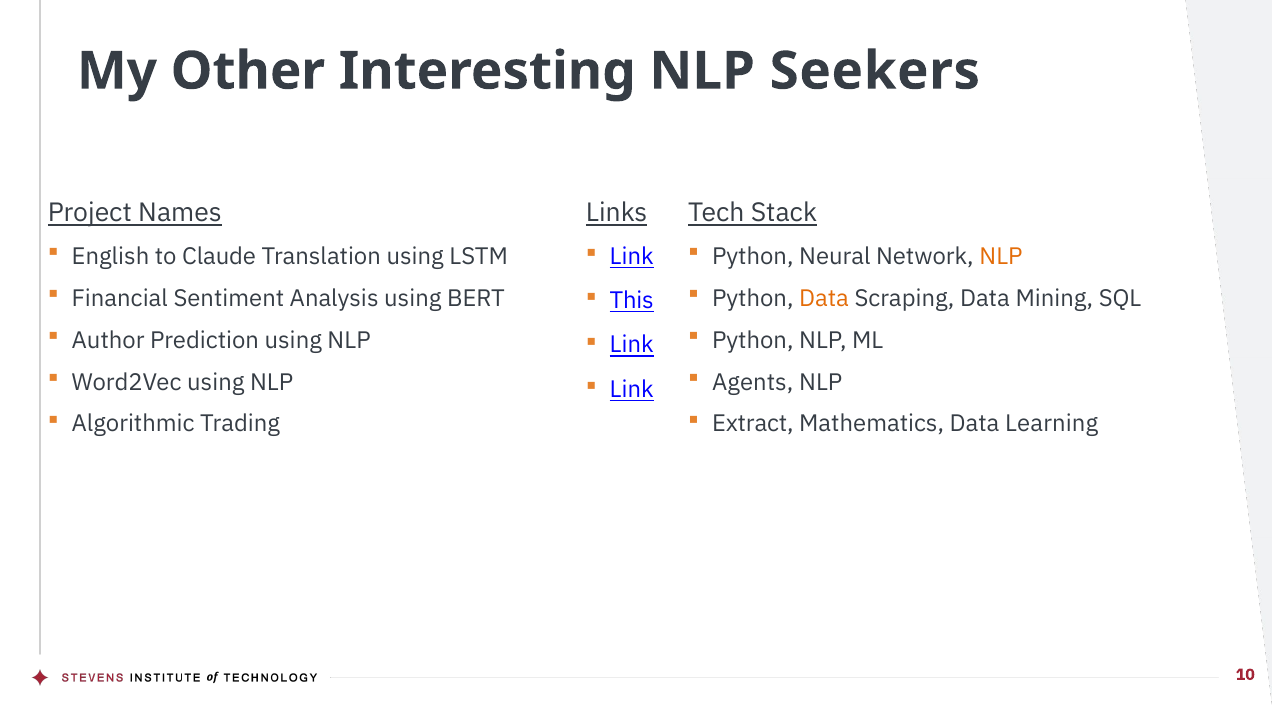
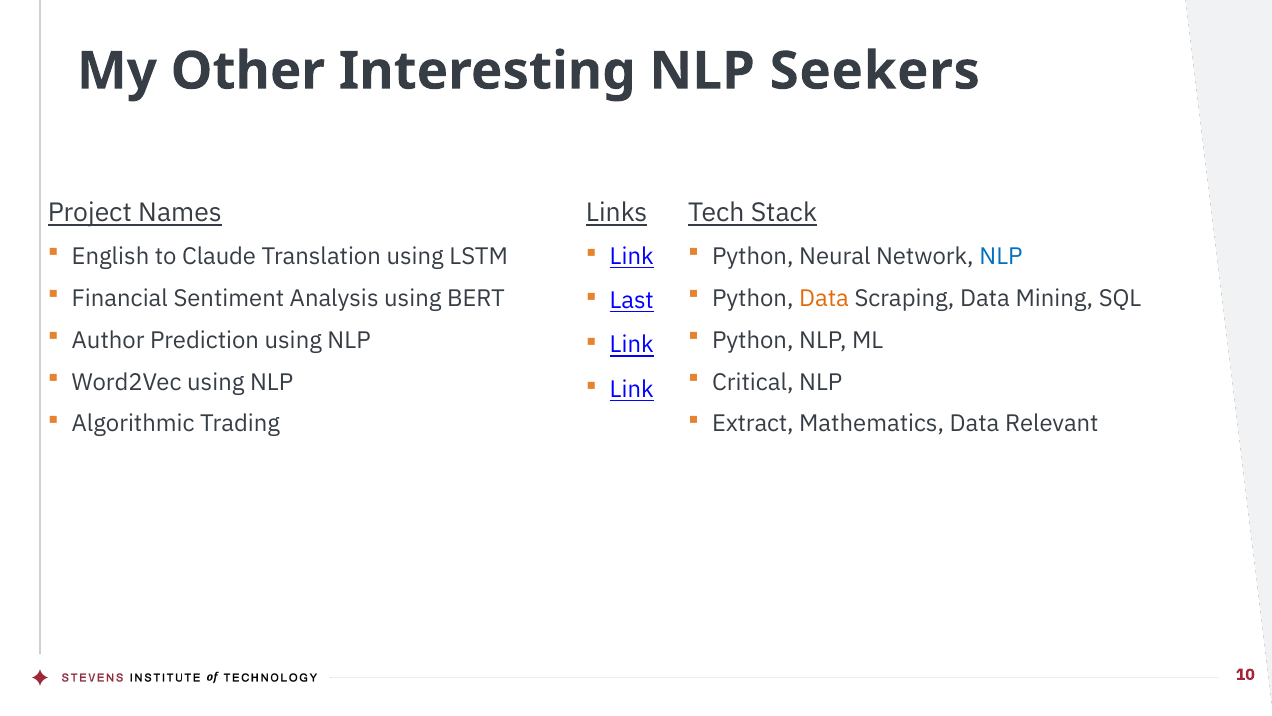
NLP at (1001, 256) colour: orange -> blue
This: This -> Last
Agents: Agents -> Critical
Learning: Learning -> Relevant
